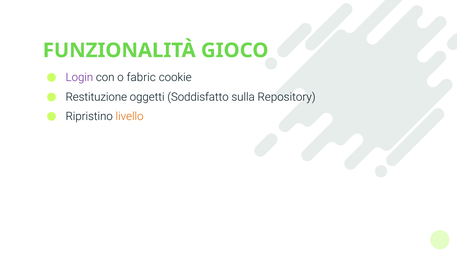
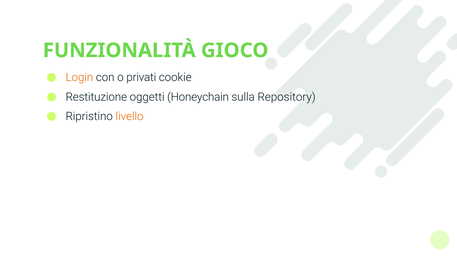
Login colour: purple -> orange
fabric: fabric -> privati
Soddisfatto: Soddisfatto -> Honeychain
